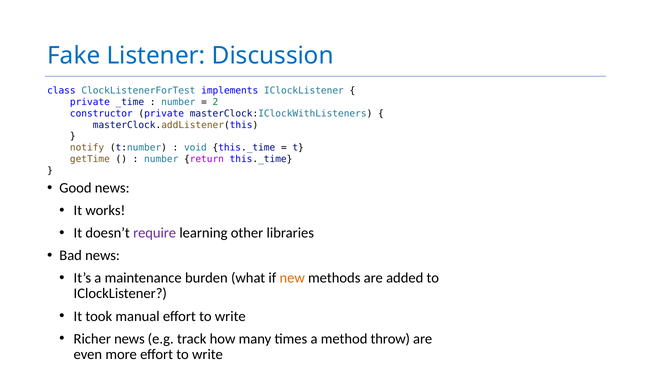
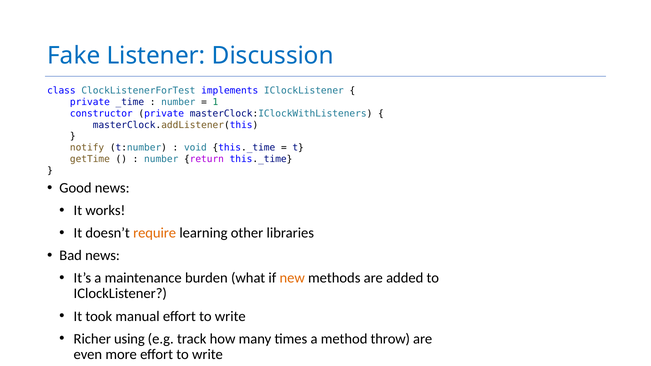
2: 2 -> 1
require colour: purple -> orange
Richer news: news -> using
